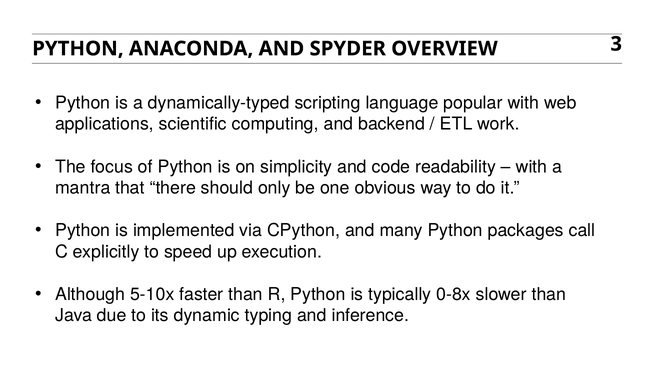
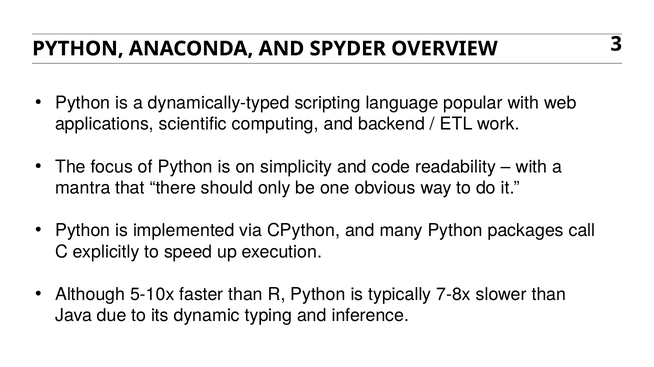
0-8x: 0-8x -> 7-8x
